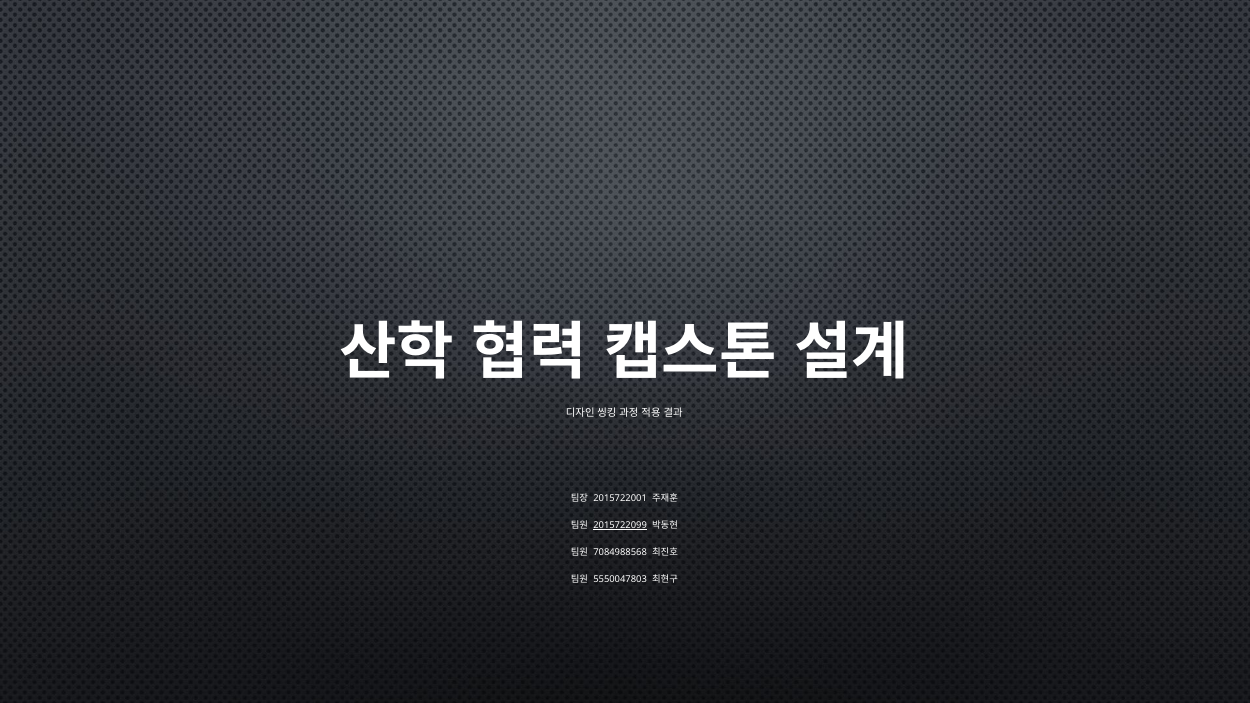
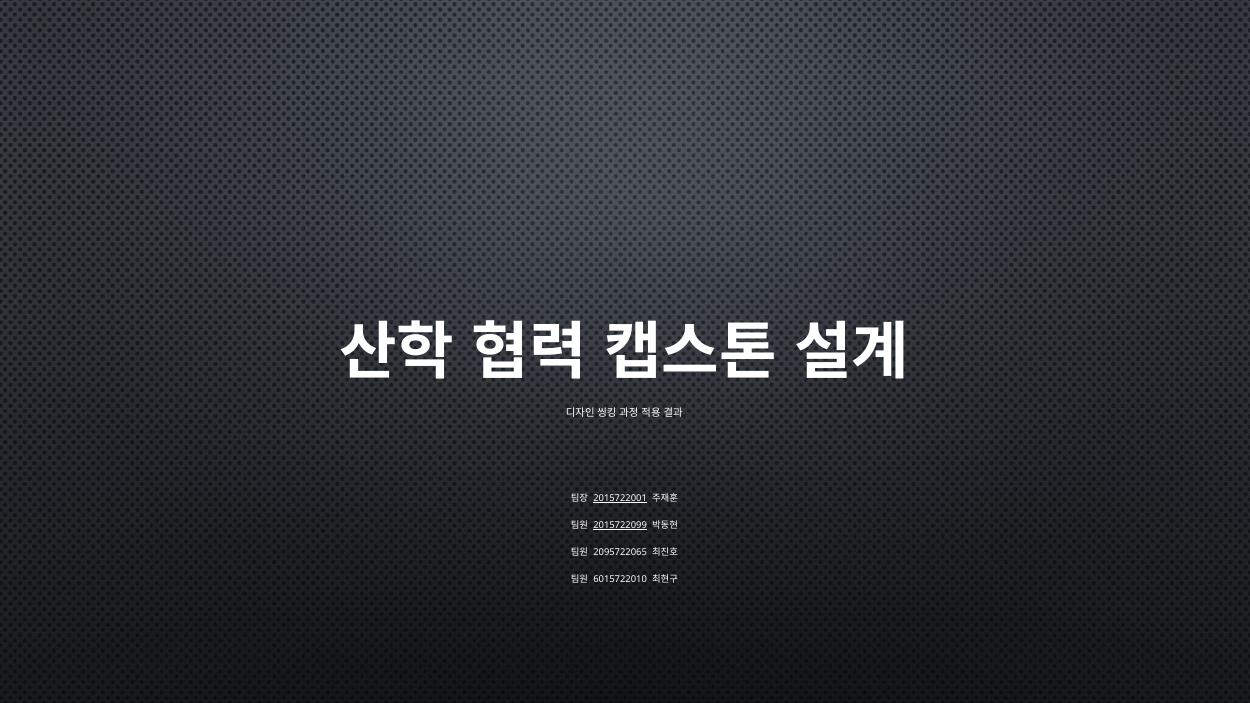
2015722001 underline: none -> present
7084988568: 7084988568 -> 2095722065
5550047803: 5550047803 -> 6015722010
